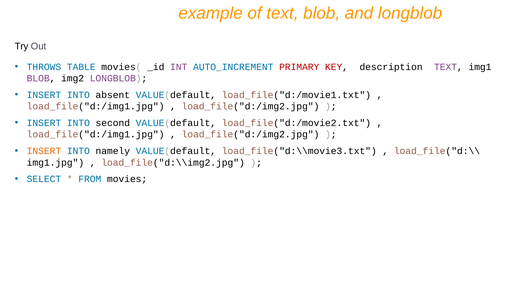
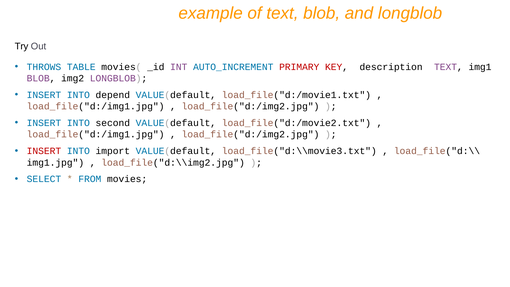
absent: absent -> depend
INSERT at (44, 151) colour: orange -> red
namely: namely -> import
